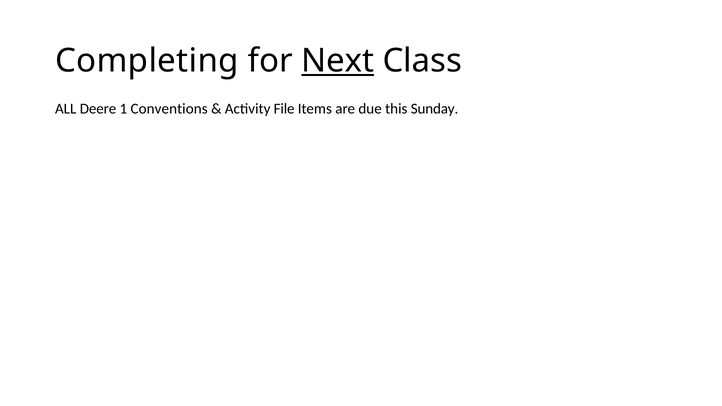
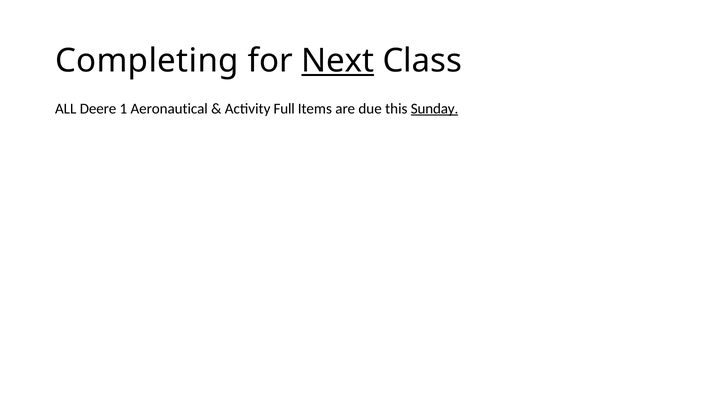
Conventions: Conventions -> Aeronautical
File: File -> Full
Sunday underline: none -> present
